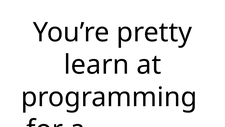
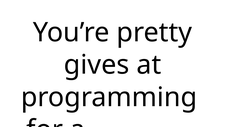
learn: learn -> gives
